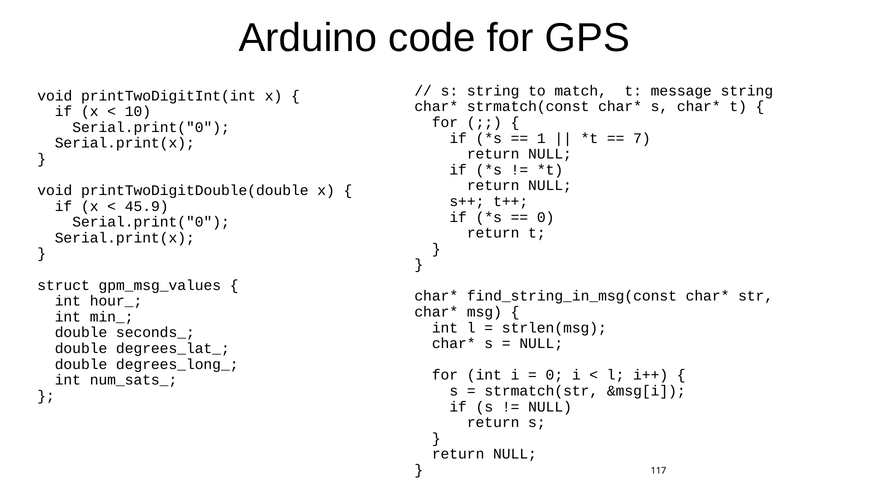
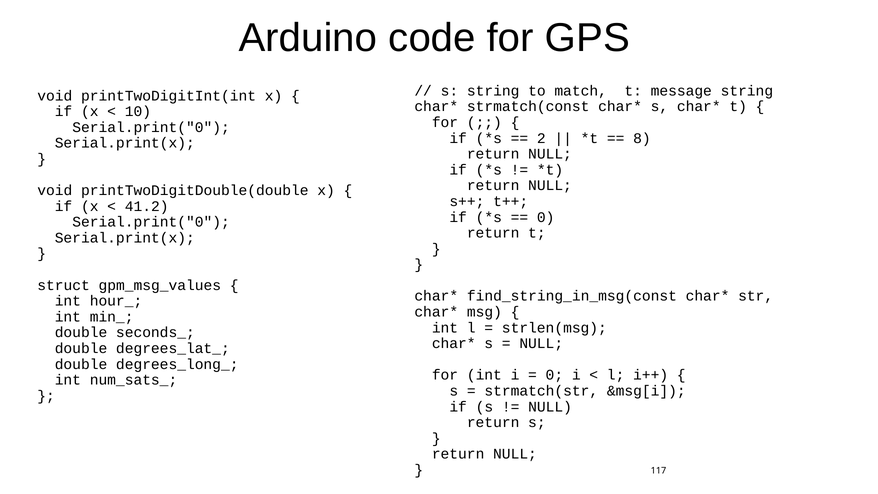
1: 1 -> 2
7: 7 -> 8
45.9: 45.9 -> 41.2
